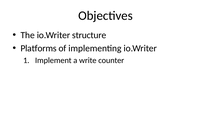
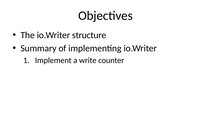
Platforms: Platforms -> Summary
